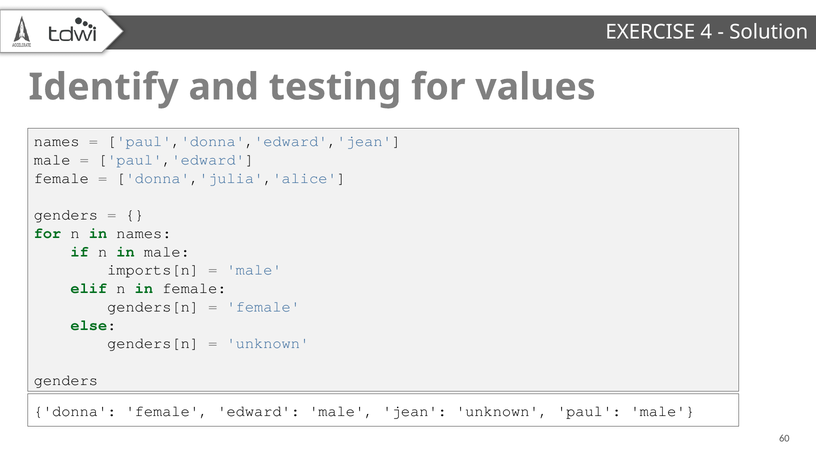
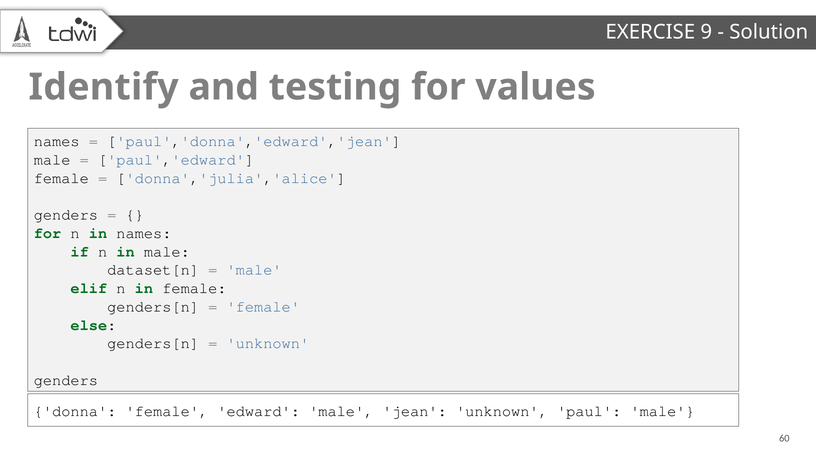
4: 4 -> 9
imports[n: imports[n -> dataset[n
